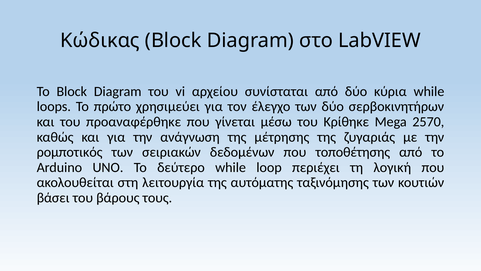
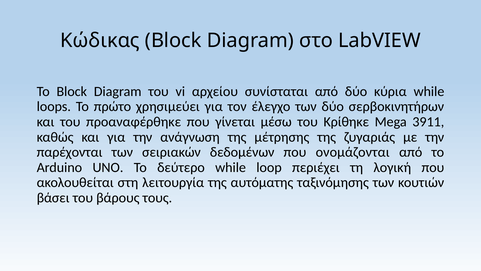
2570: 2570 -> 3911
ρομποτικός: ρομποτικός -> παρέχονται
τοποθέτησης: τοποθέτησης -> ονομάζονται
